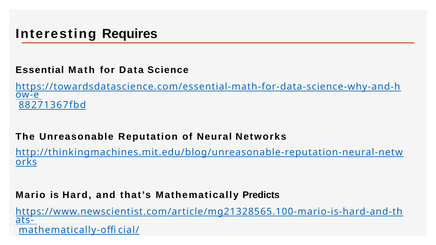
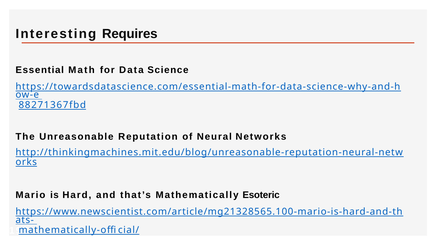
Predicts: Predicts -> Esoteric
